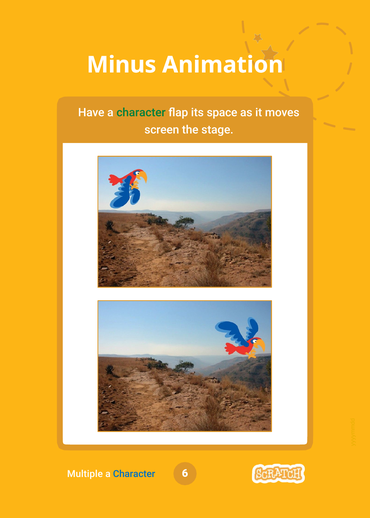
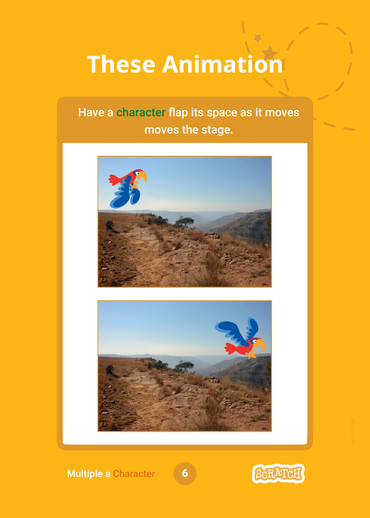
Minus: Minus -> These
screen at (162, 130): screen -> moves
Character at (134, 474) colour: blue -> orange
